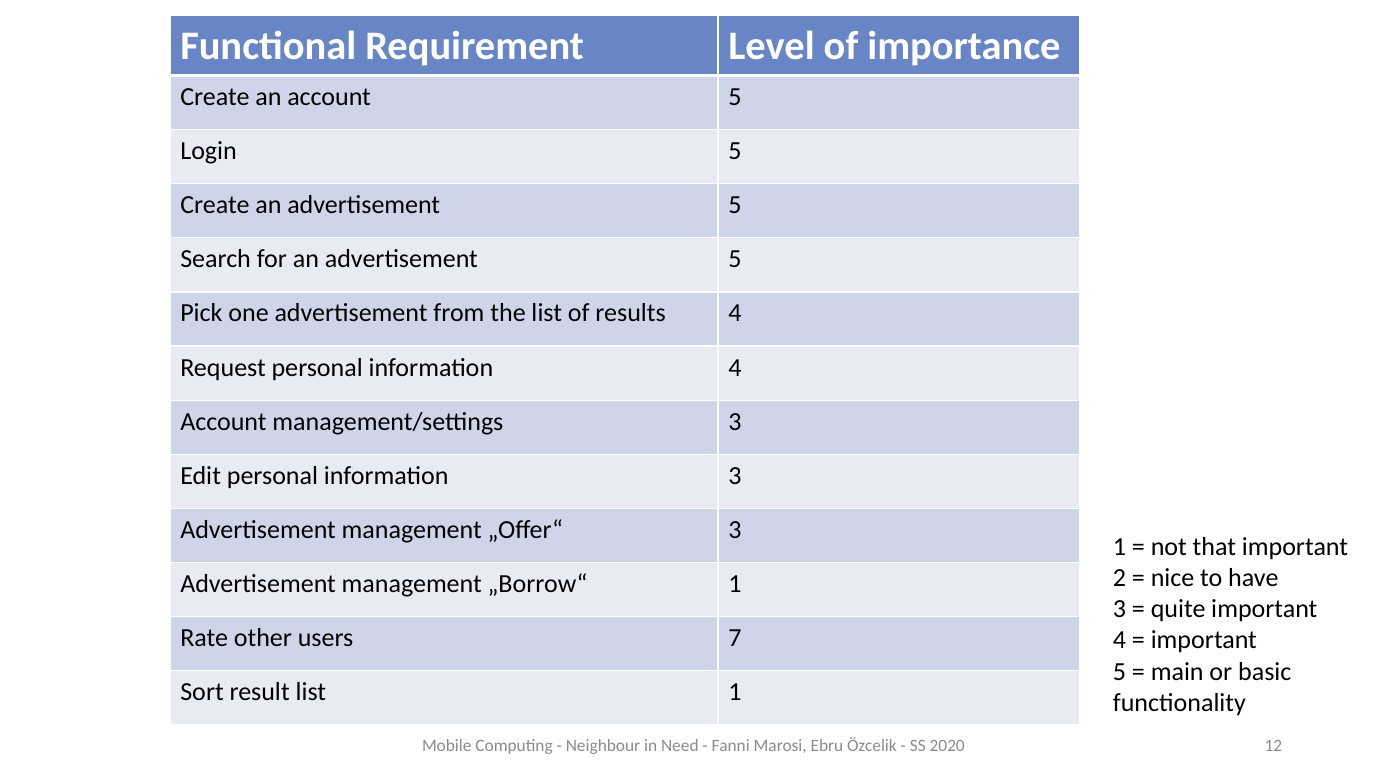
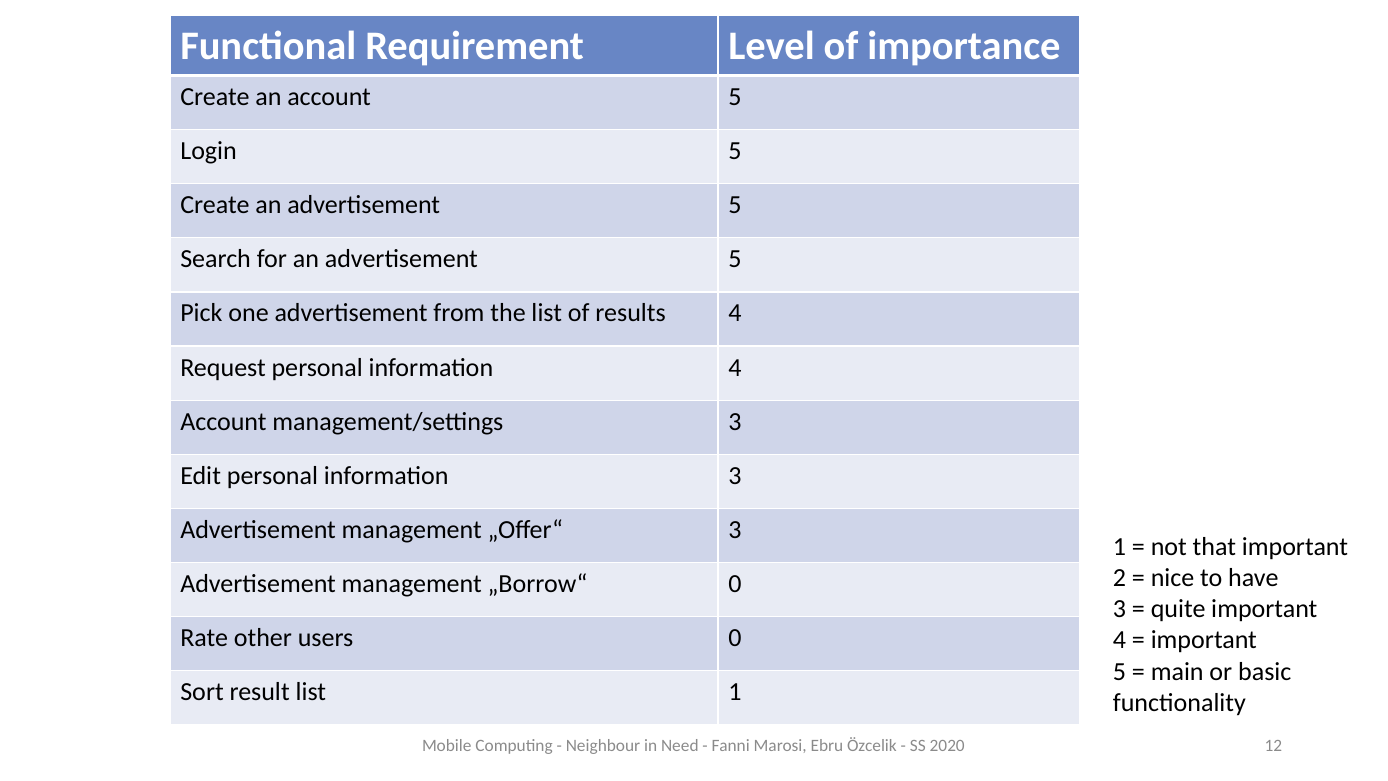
„Borrow“ 1: 1 -> 0
users 7: 7 -> 0
